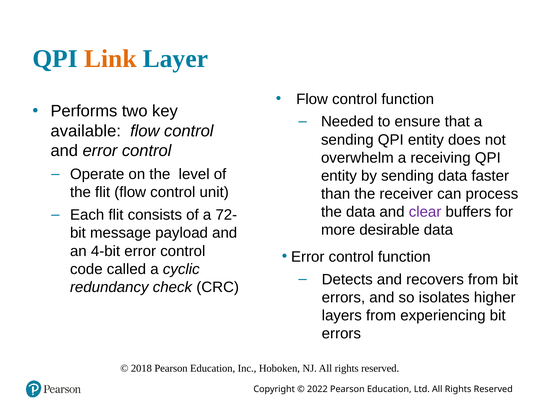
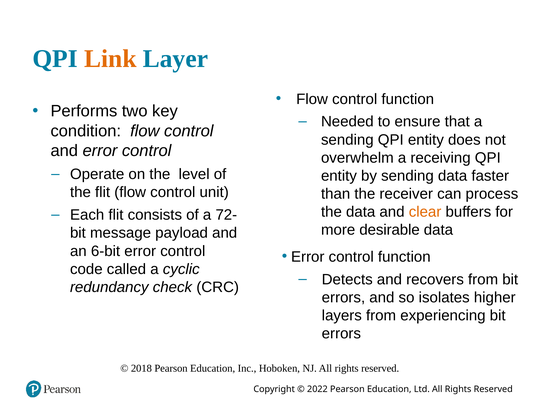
available: available -> condition
clear colour: purple -> orange
4-bit: 4-bit -> 6-bit
